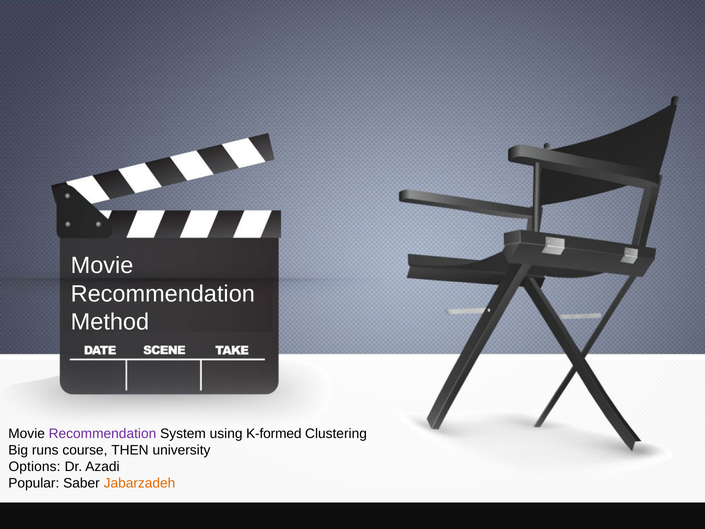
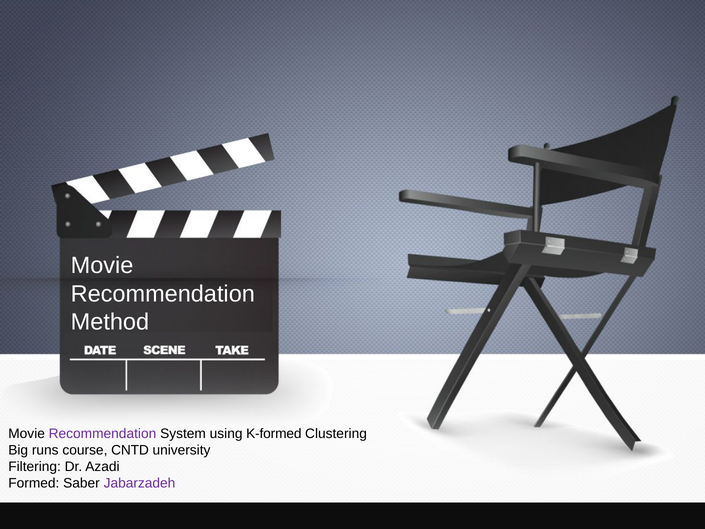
THEN: THEN -> CNTD
Options: Options -> Filtering
Popular: Popular -> Formed
Jabarzadeh colour: orange -> purple
